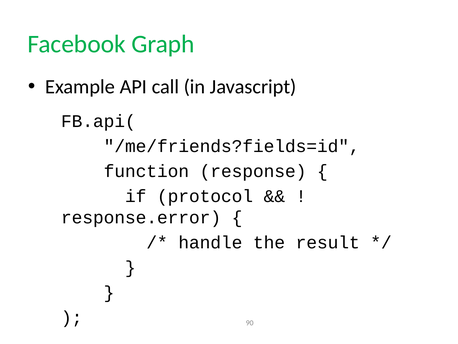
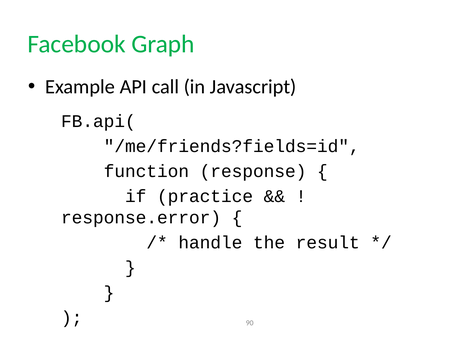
protocol: protocol -> practice
